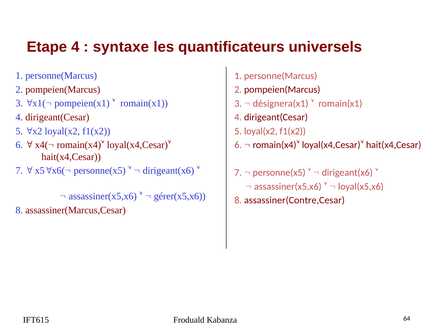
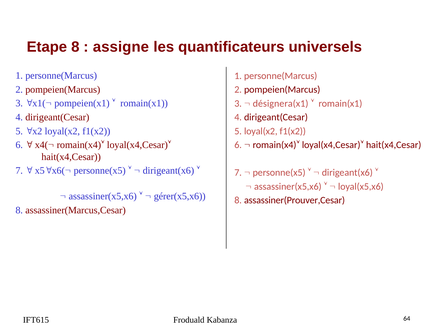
Etape 4: 4 -> 8
syntaxe: syntaxe -> assigne
assassiner(Contre,Cesar: assassiner(Contre,Cesar -> assassiner(Prouver,Cesar
